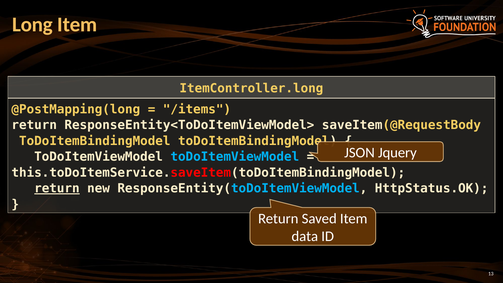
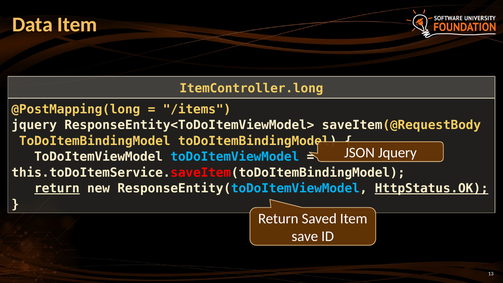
Long: Long -> Data
return at (34, 125): return -> jquery
HttpStatus.OK underline: none -> present
data: data -> save
